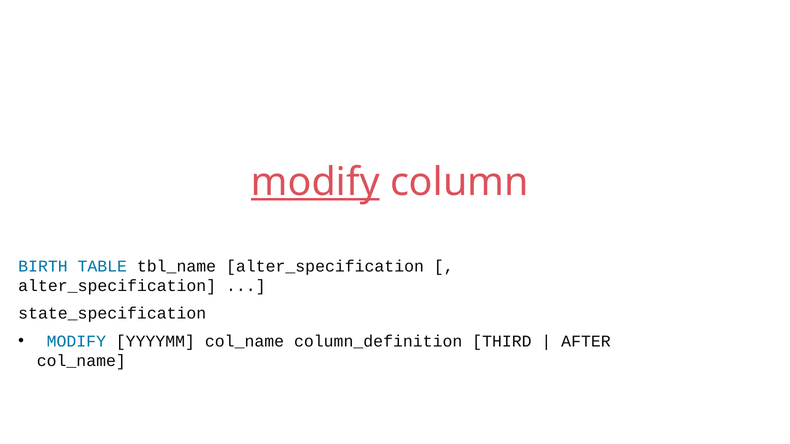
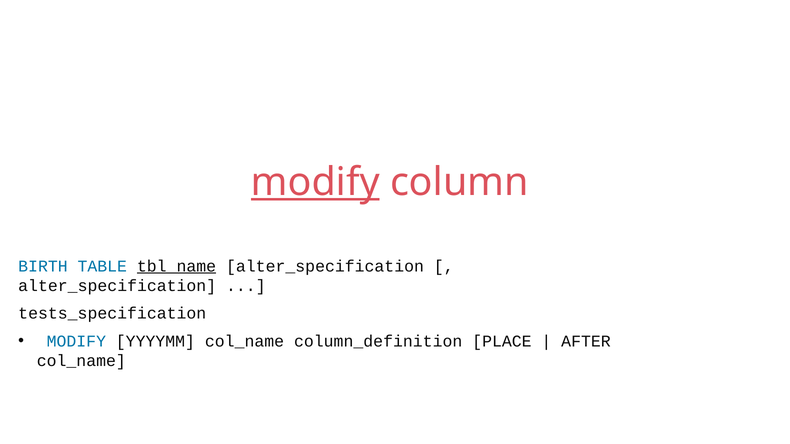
tbl_name underline: none -> present
state_specification: state_specification -> tests_specification
THIRD: THIRD -> PLACE
